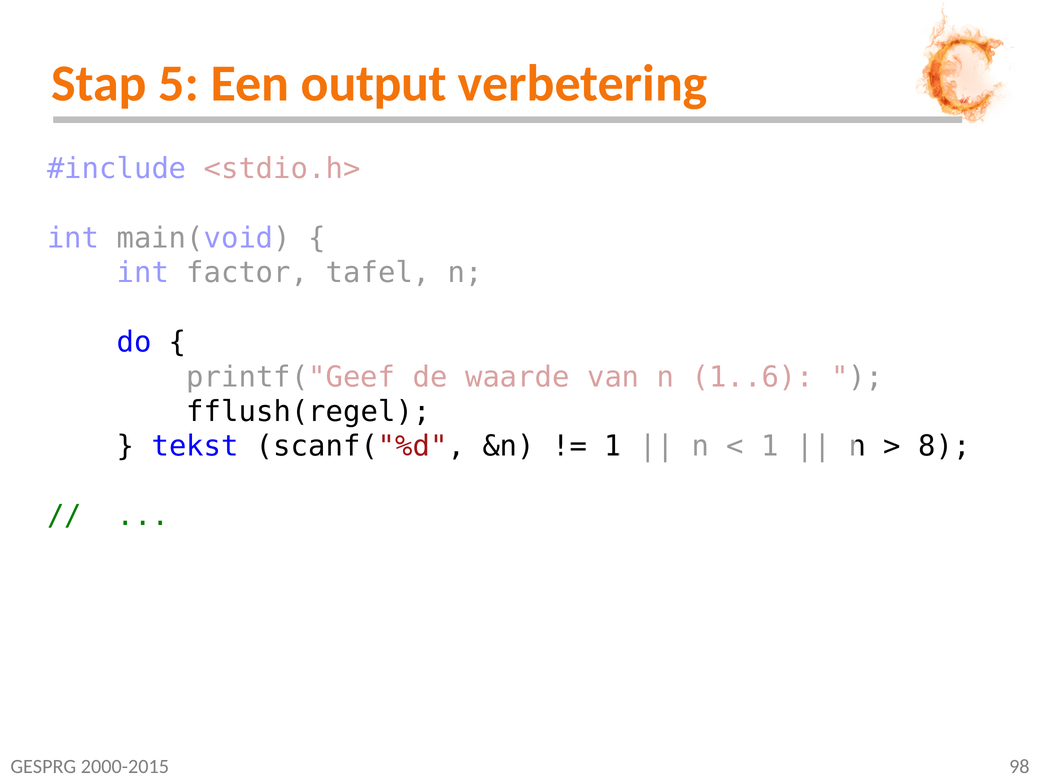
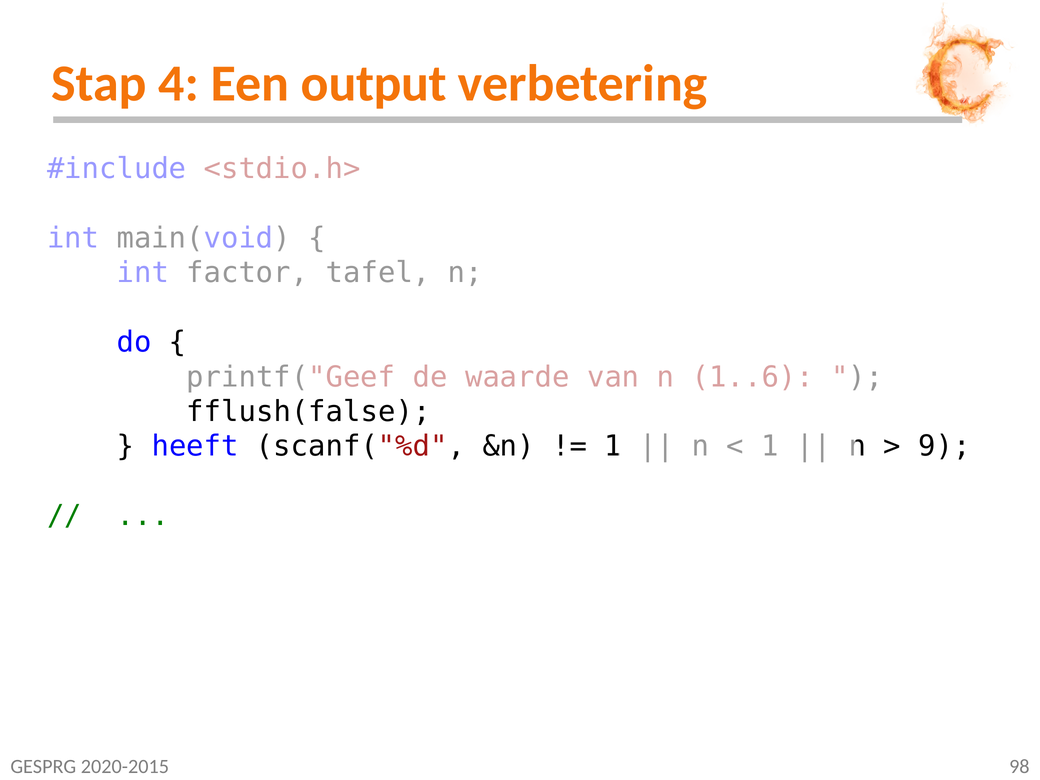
5: 5 -> 4
fflush(regel: fflush(regel -> fflush(false
tekst: tekst -> heeft
8: 8 -> 9
2000-2015: 2000-2015 -> 2020-2015
